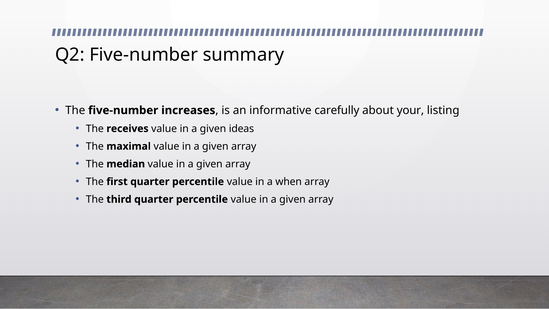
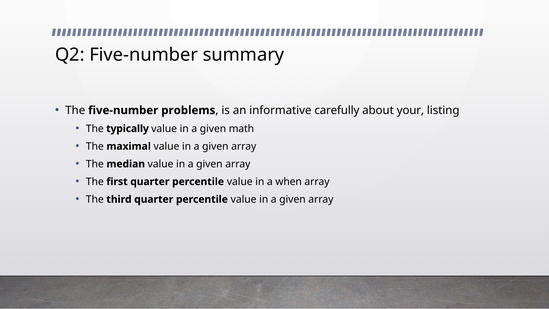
increases: increases -> problems
receives: receives -> typically
ideas: ideas -> math
